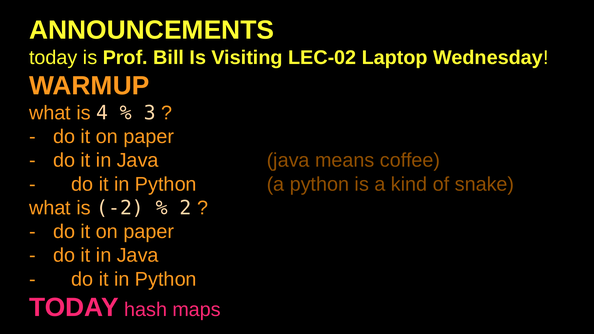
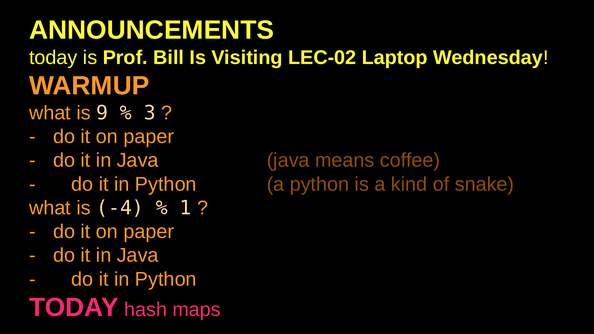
4: 4 -> 9
-2: -2 -> -4
2: 2 -> 1
